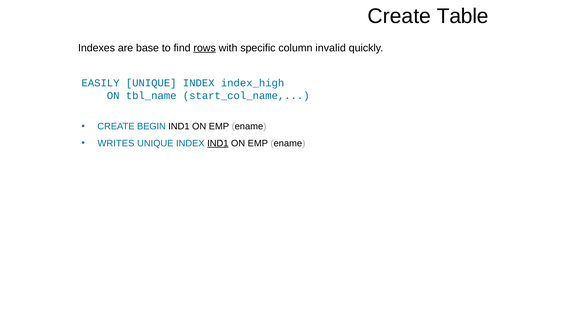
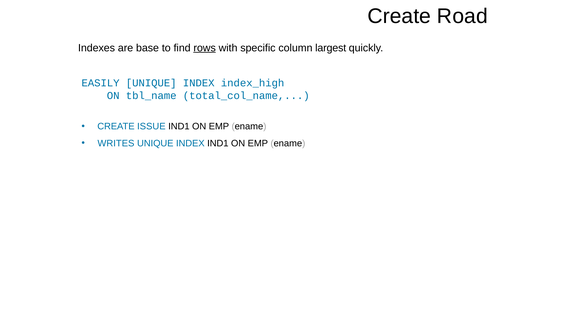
Table: Table -> Road
invalid: invalid -> largest
start_col_name: start_col_name -> total_col_name
BEGIN: BEGIN -> ISSUE
IND1 at (218, 143) underline: present -> none
